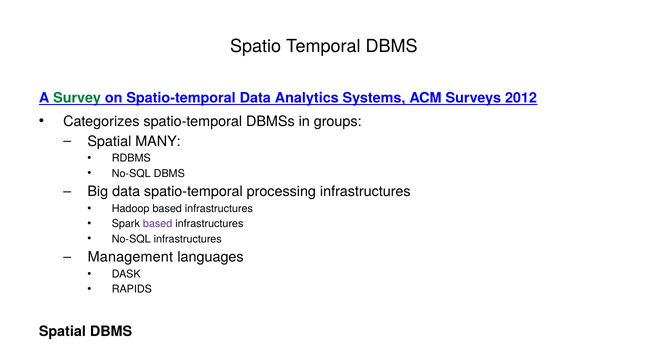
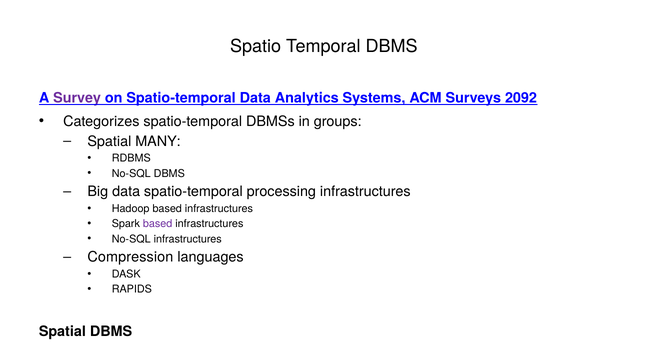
Survey colour: green -> purple
2012: 2012 -> 2092
Management: Management -> Compression
